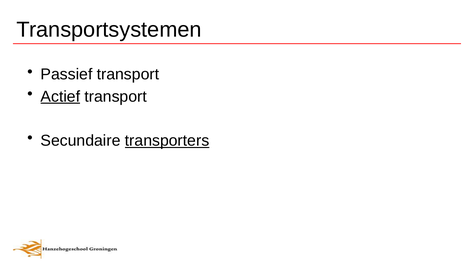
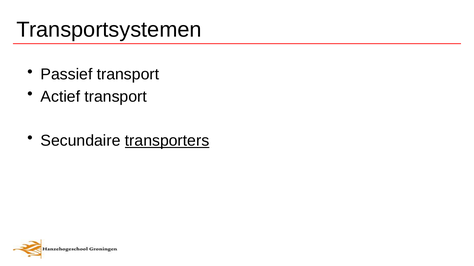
Actief underline: present -> none
